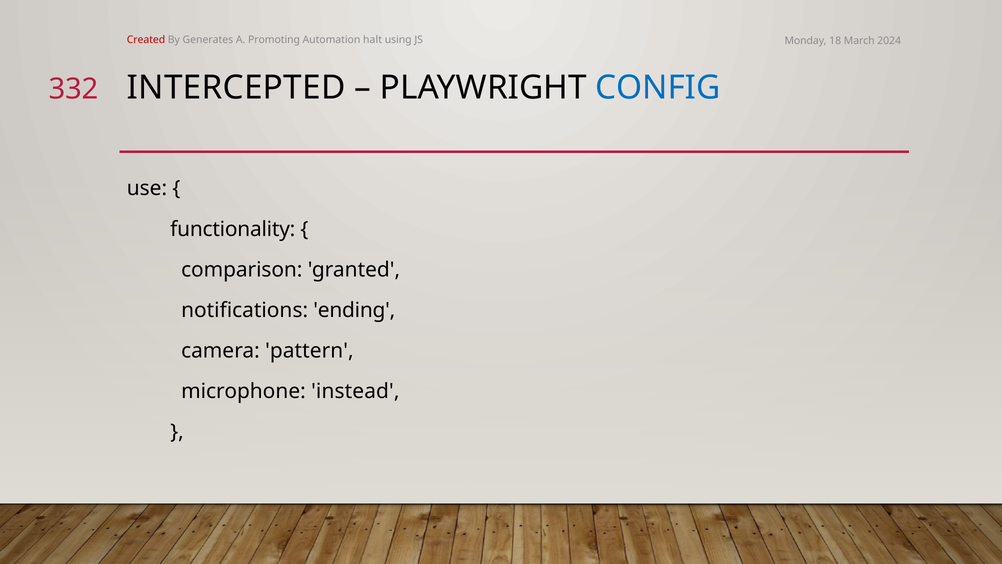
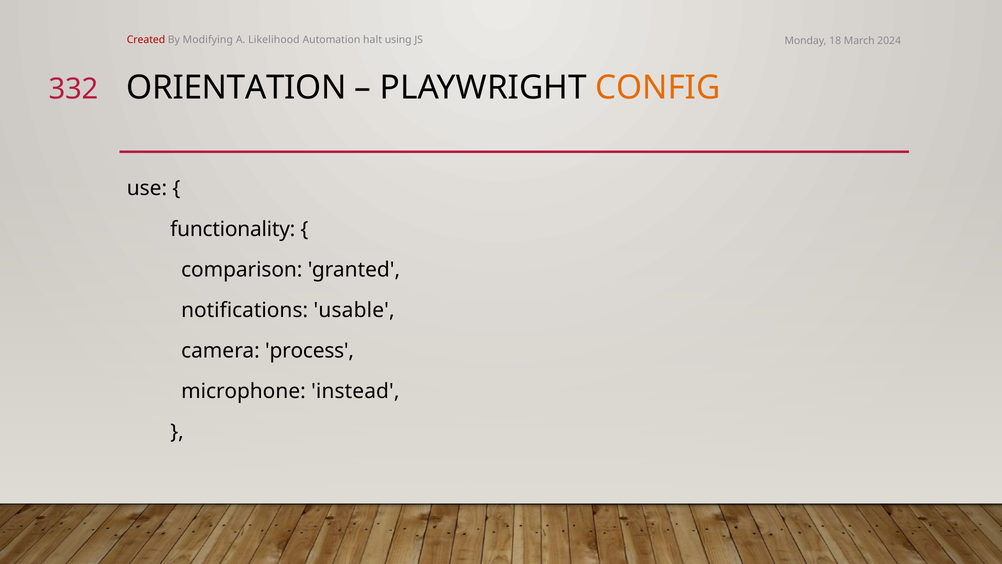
Generates: Generates -> Modifying
Promoting: Promoting -> Likelihood
INTERCEPTED: INTERCEPTED -> ORIENTATION
CONFIG colour: blue -> orange
ending: ending -> usable
pattern: pattern -> process
